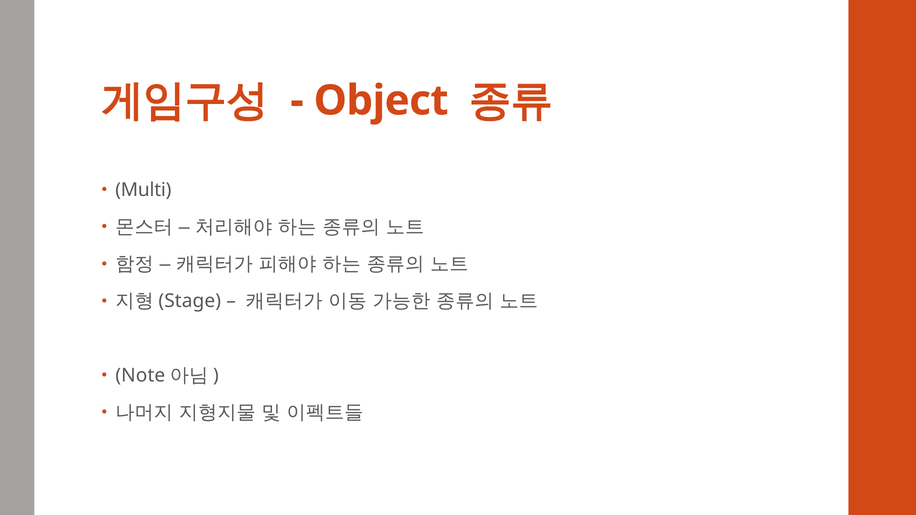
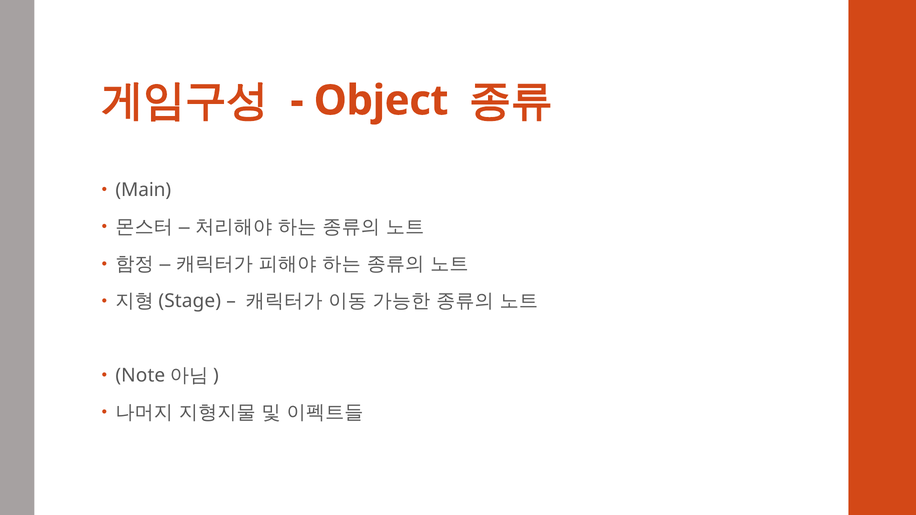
Multi: Multi -> Main
